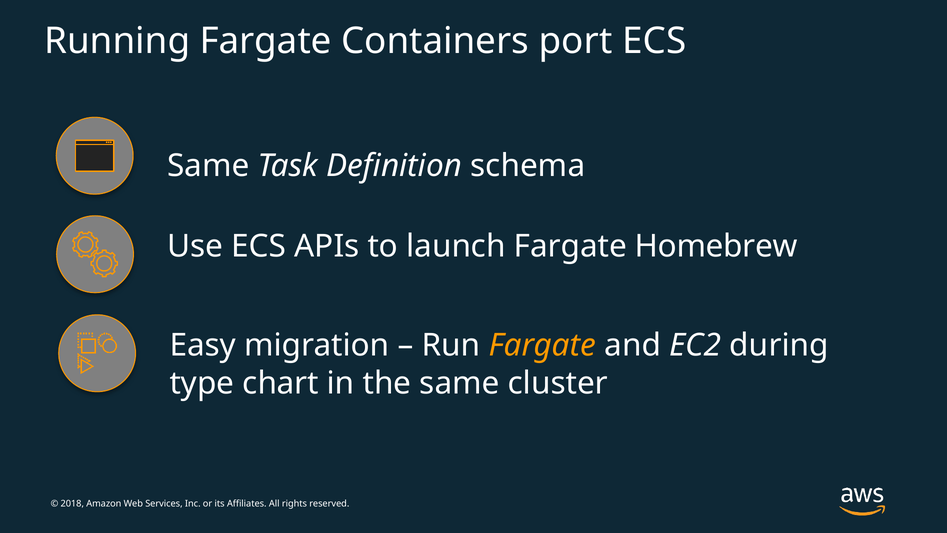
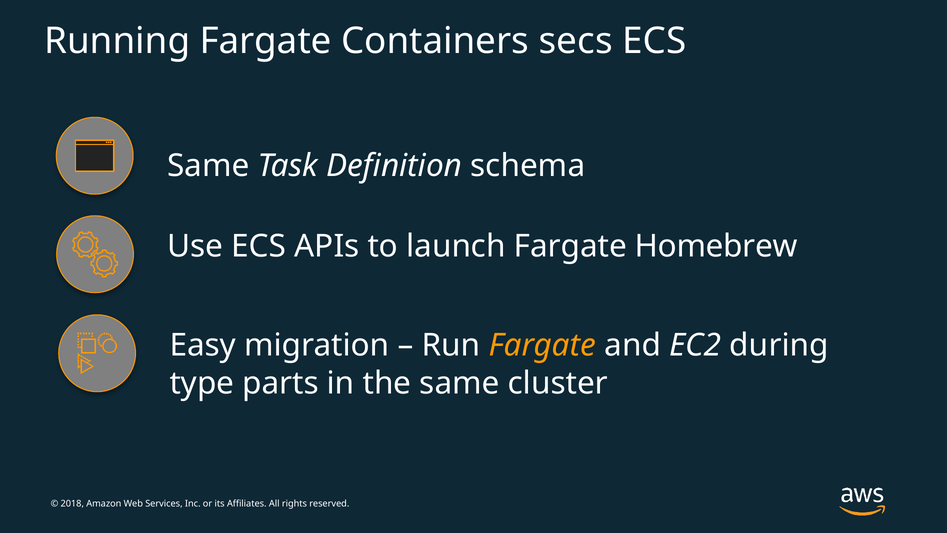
port: port -> secs
chart: chart -> parts
